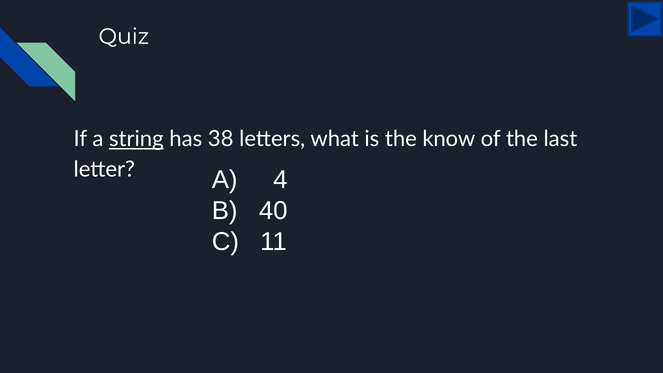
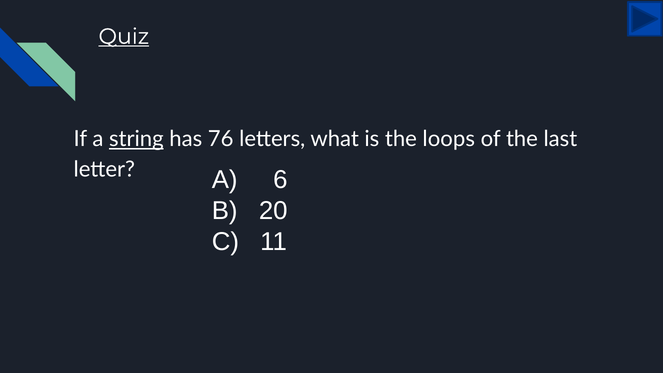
Quiz underline: none -> present
38: 38 -> 76
know: know -> loops
4: 4 -> 6
40: 40 -> 20
